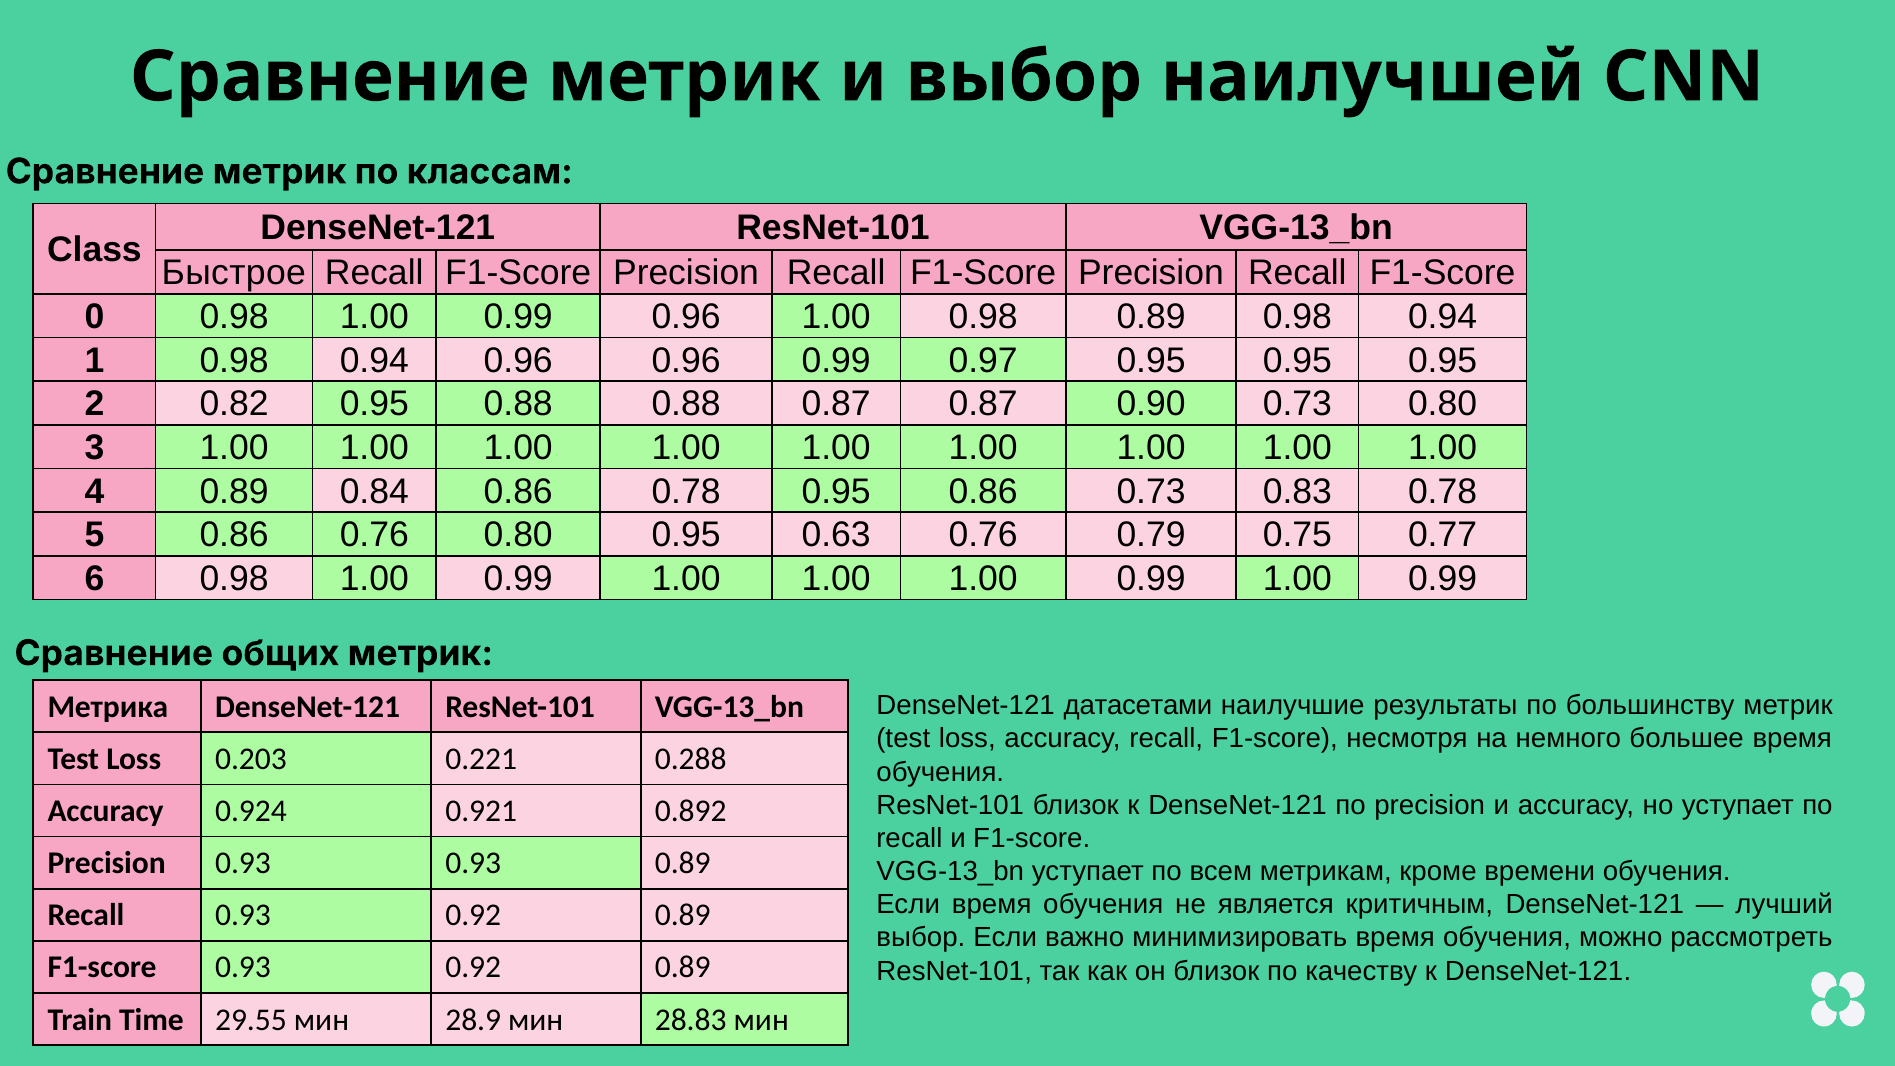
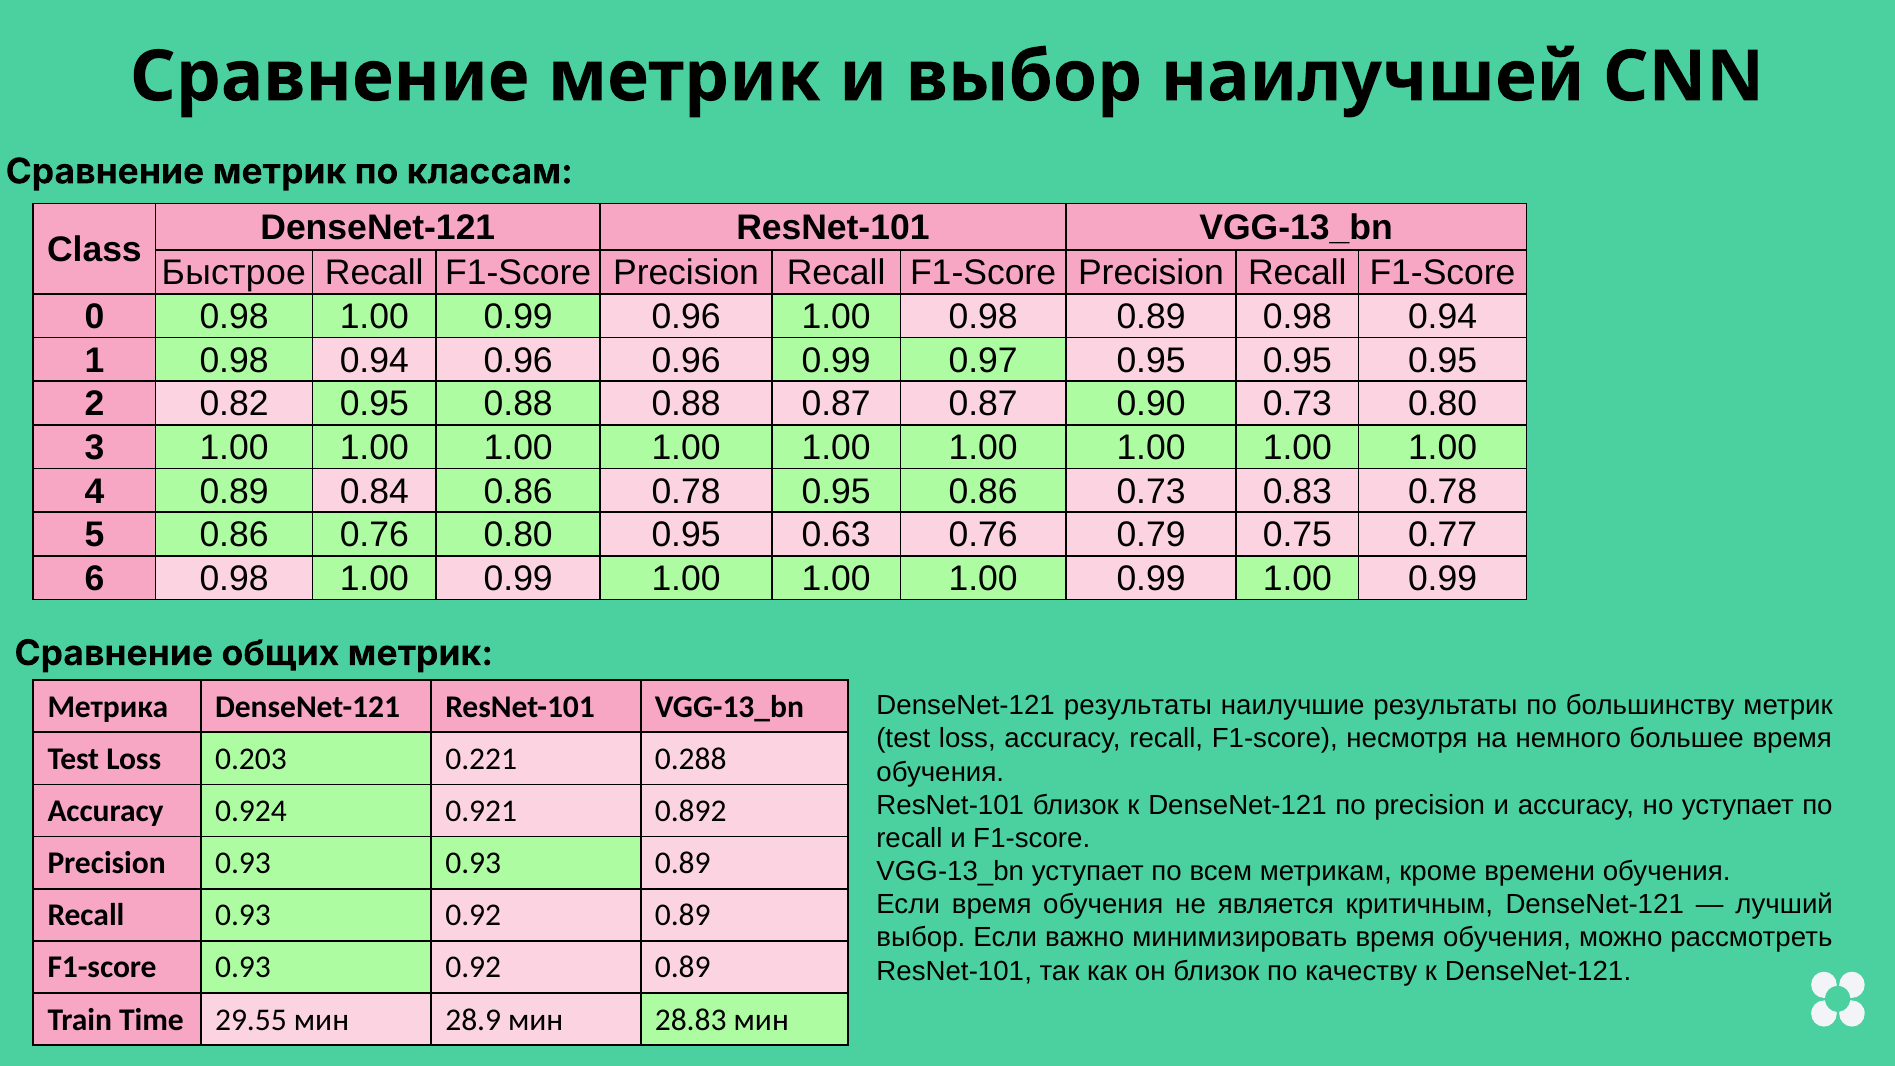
DenseNet-121 датасетами: датасетами -> результаты
